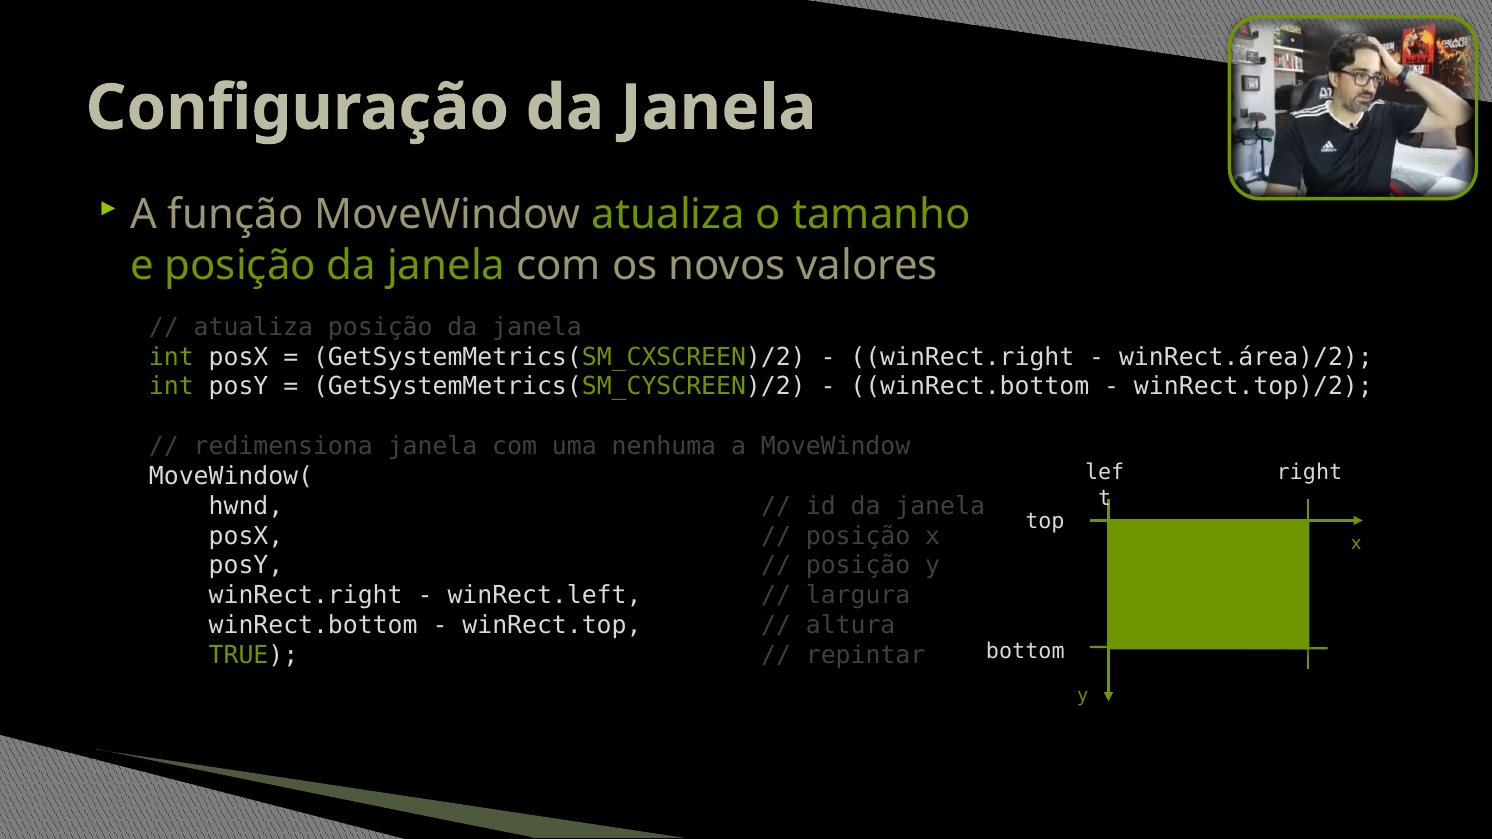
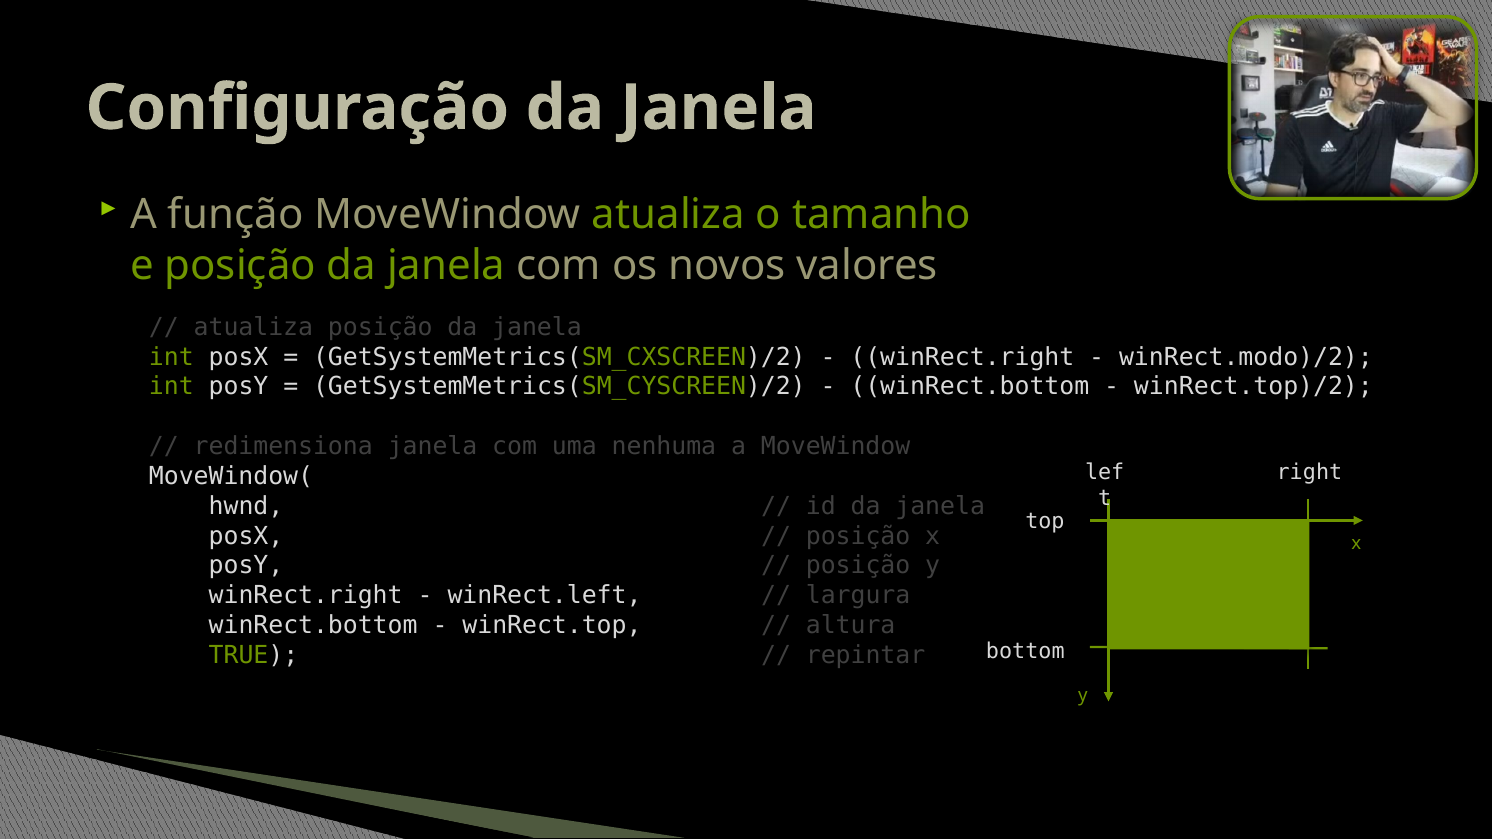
winRect.área)/2: winRect.área)/2 -> winRect.modo)/2
